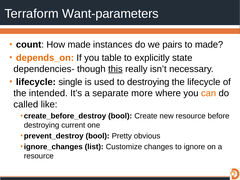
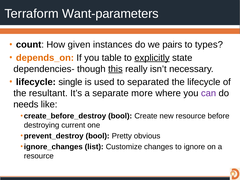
How made: made -> given
to made: made -> types
explicitly underline: none -> present
to destroying: destroying -> separated
intended: intended -> resultant
can colour: orange -> purple
called: called -> needs
